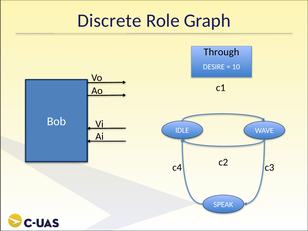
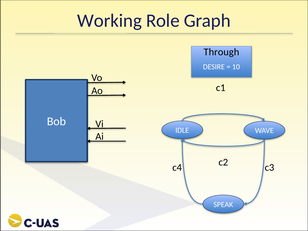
Discrete: Discrete -> Working
